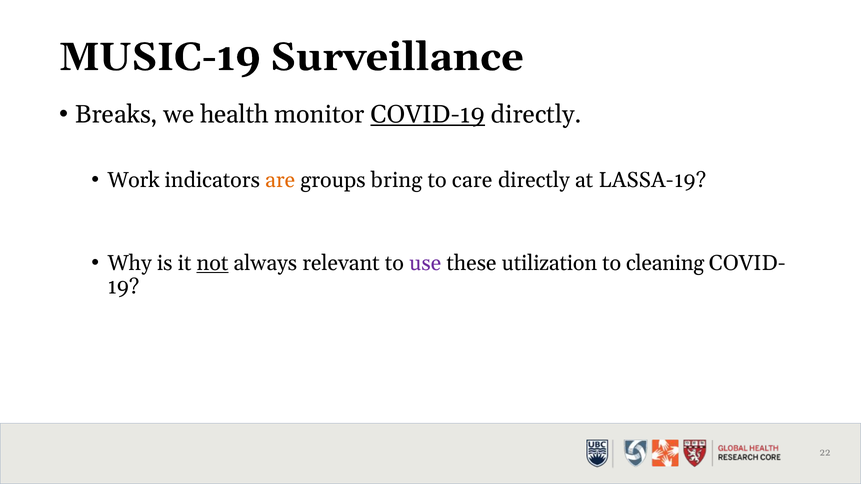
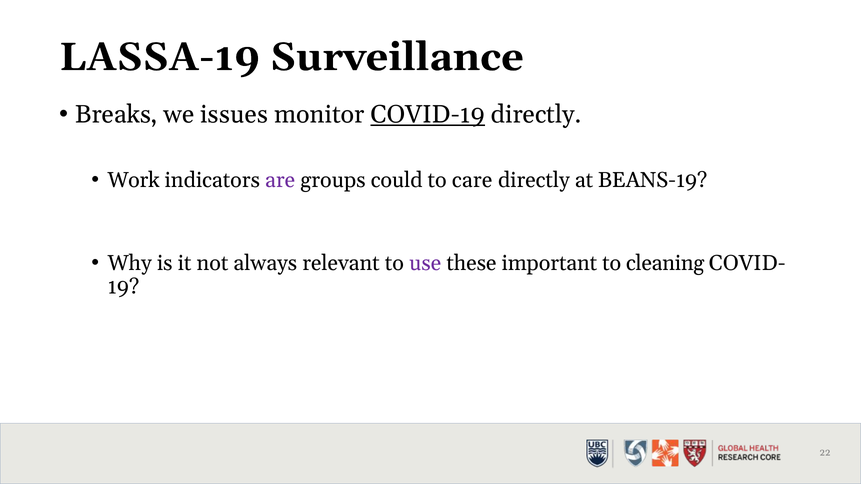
MUSIC-19: MUSIC-19 -> LASSA-19
health: health -> issues
are colour: orange -> purple
bring: bring -> could
LASSA-19: LASSA-19 -> BEANS-19
not underline: present -> none
utilization: utilization -> important
